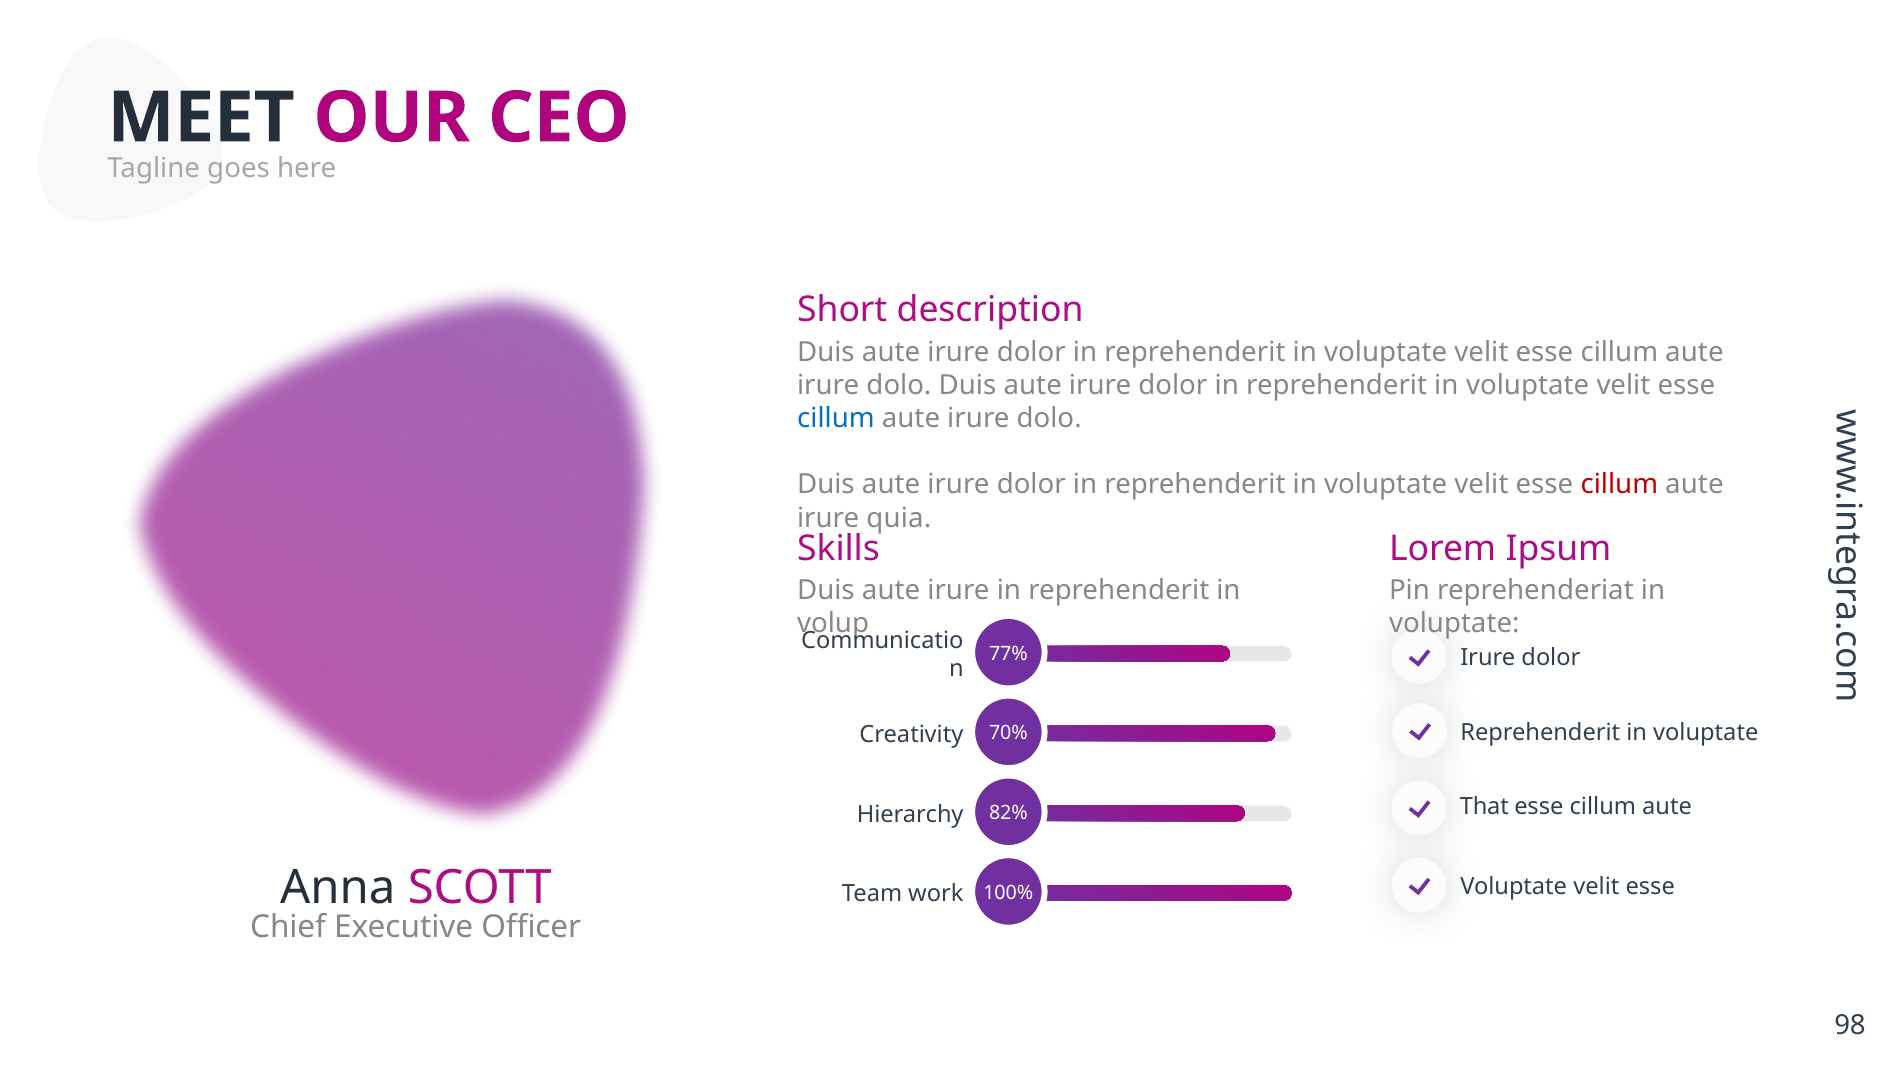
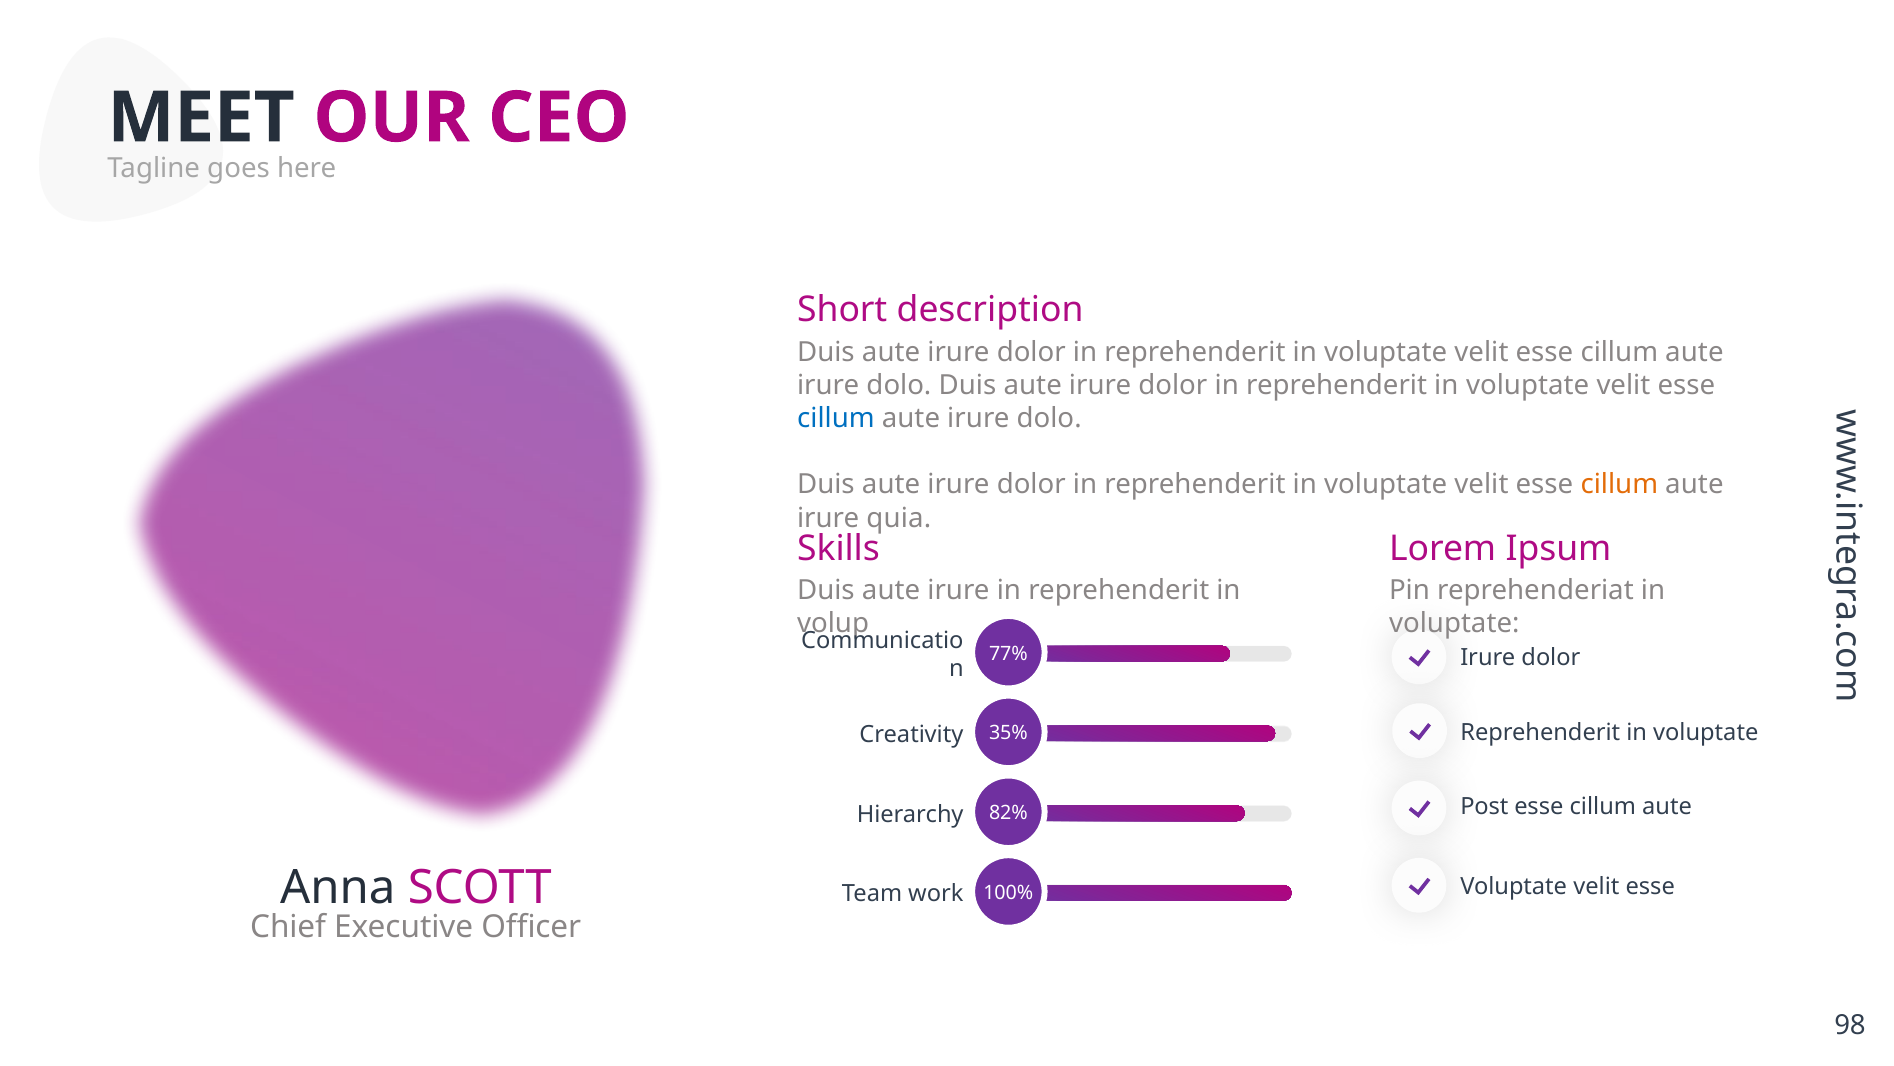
cillum at (1619, 484) colour: red -> orange
70%: 70% -> 35%
That: That -> Post
